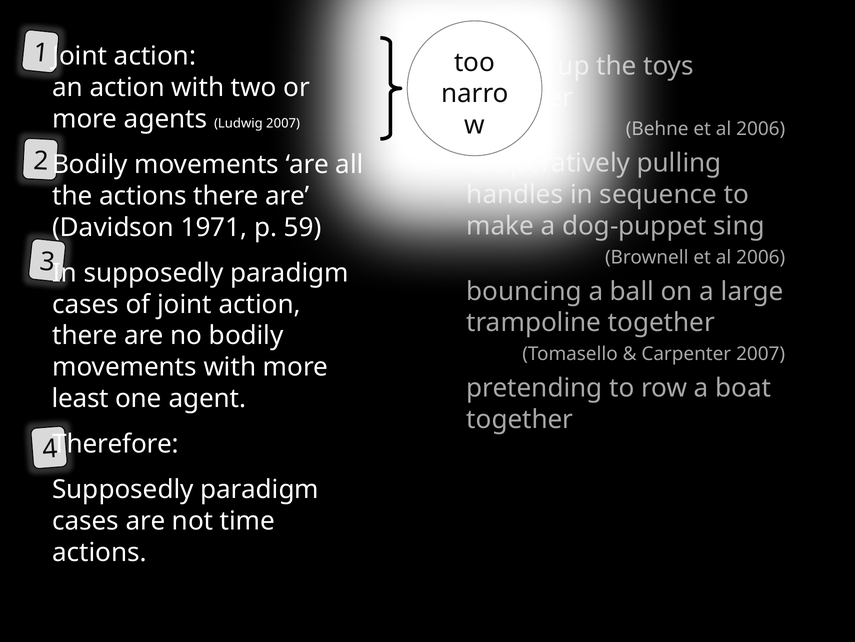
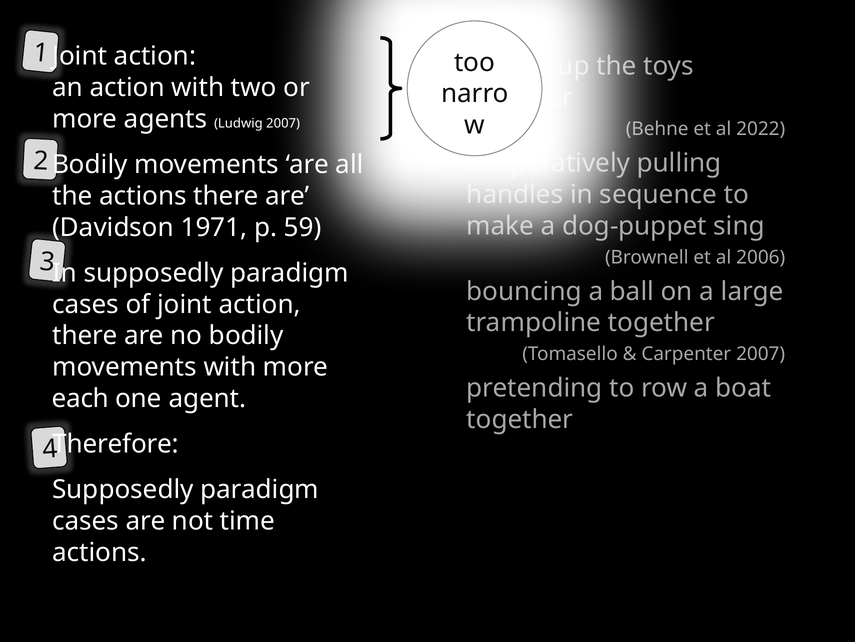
2006 at (761, 129): 2006 -> 2022
least: least -> each
